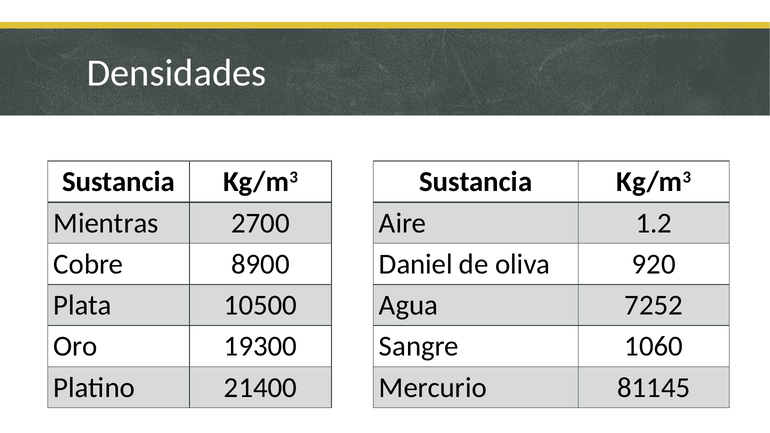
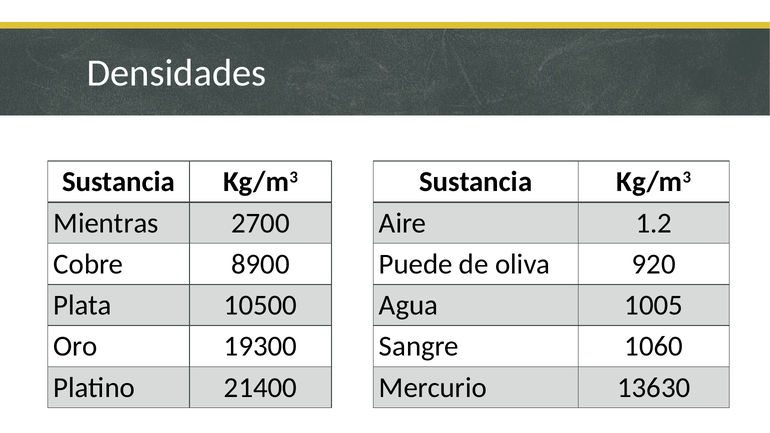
Daniel: Daniel -> Puede
7252: 7252 -> 1005
81145: 81145 -> 13630
